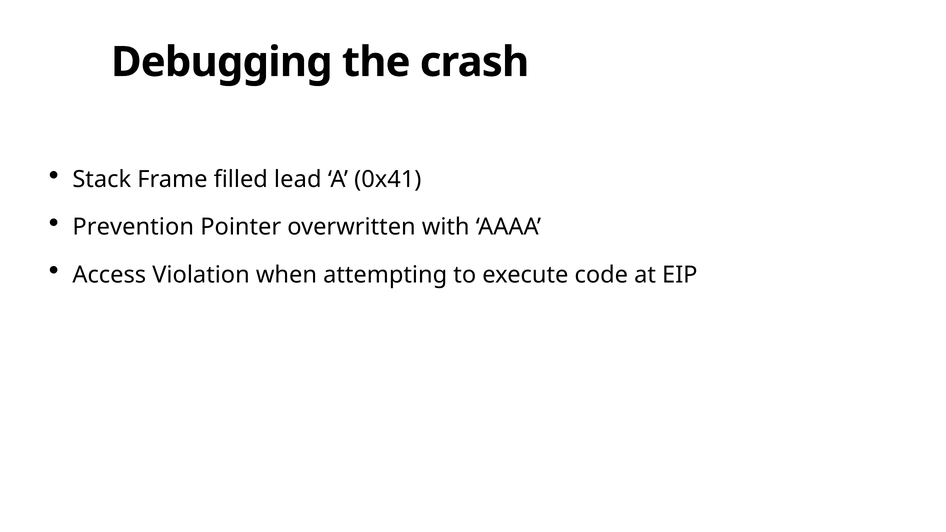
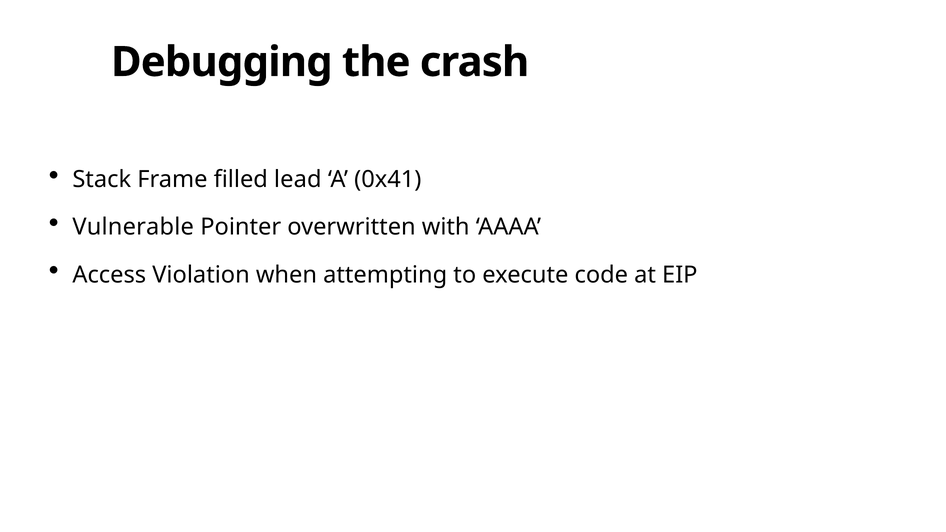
Prevention: Prevention -> Vulnerable
